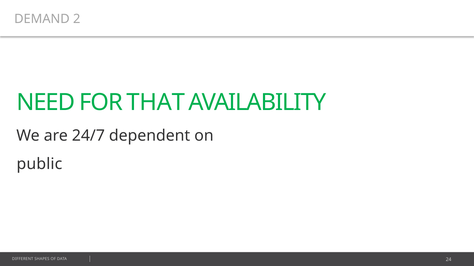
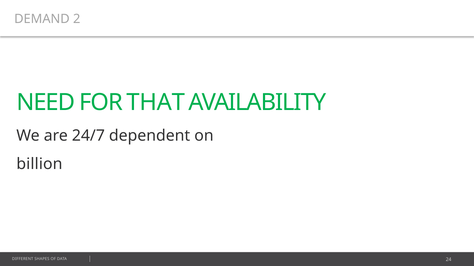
public: public -> billion
